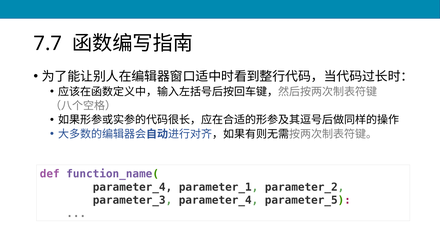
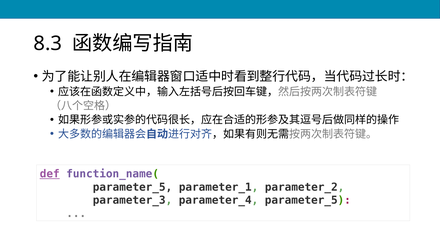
7.7: 7.7 -> 8.3
def underline: none -> present
parameter_4 at (133, 188): parameter_4 -> parameter_5
